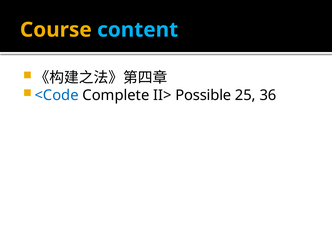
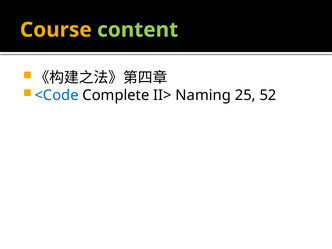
content colour: light blue -> light green
Possible: Possible -> Naming
36: 36 -> 52
